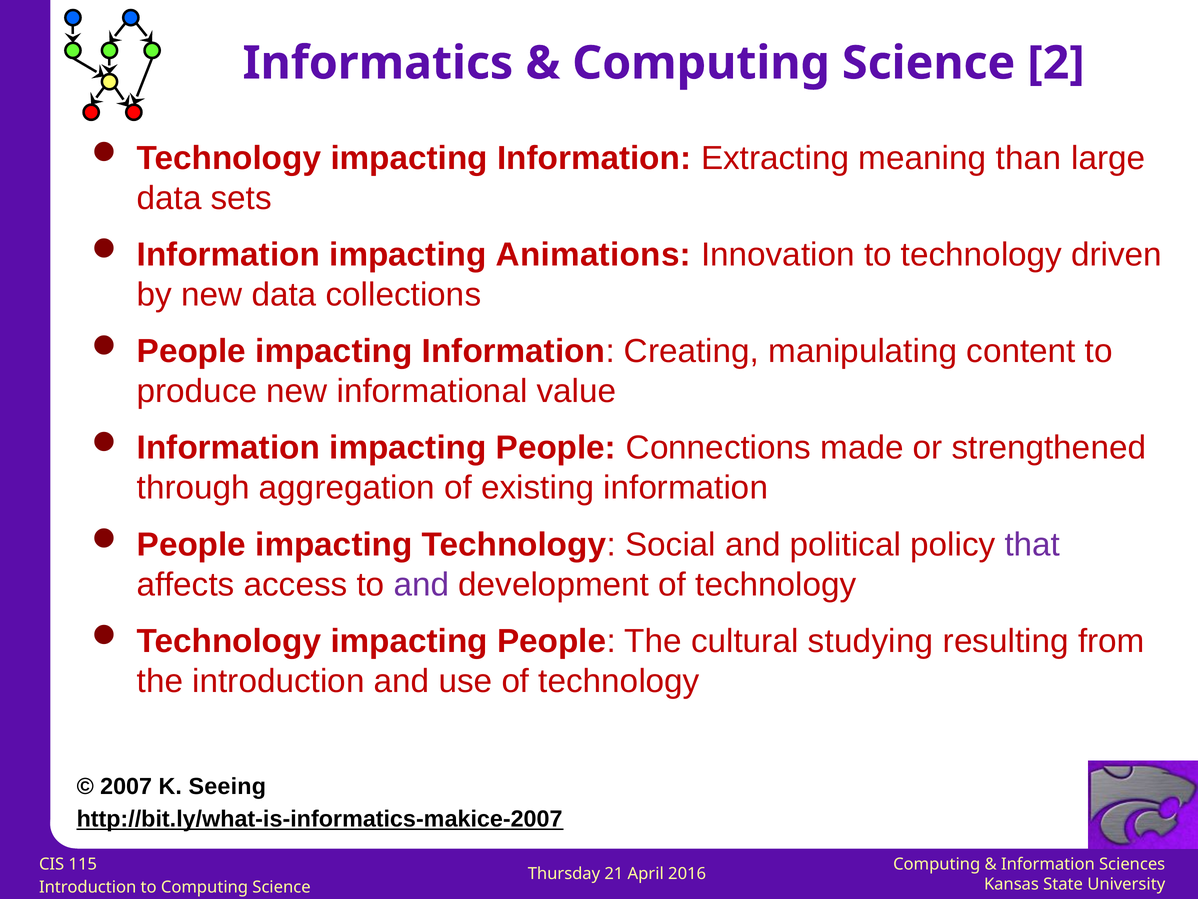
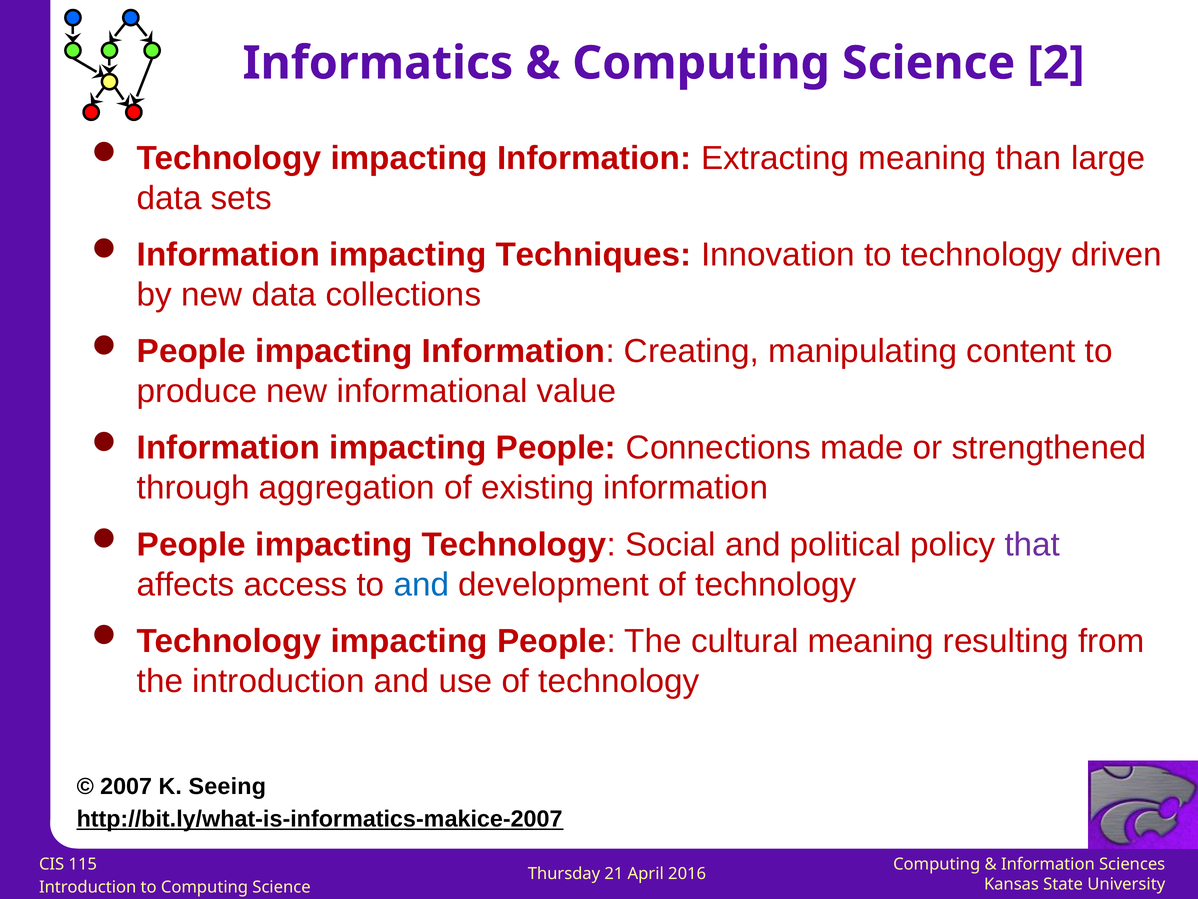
Animations: Animations -> Techniques
and at (421, 584) colour: purple -> blue
cultural studying: studying -> meaning
